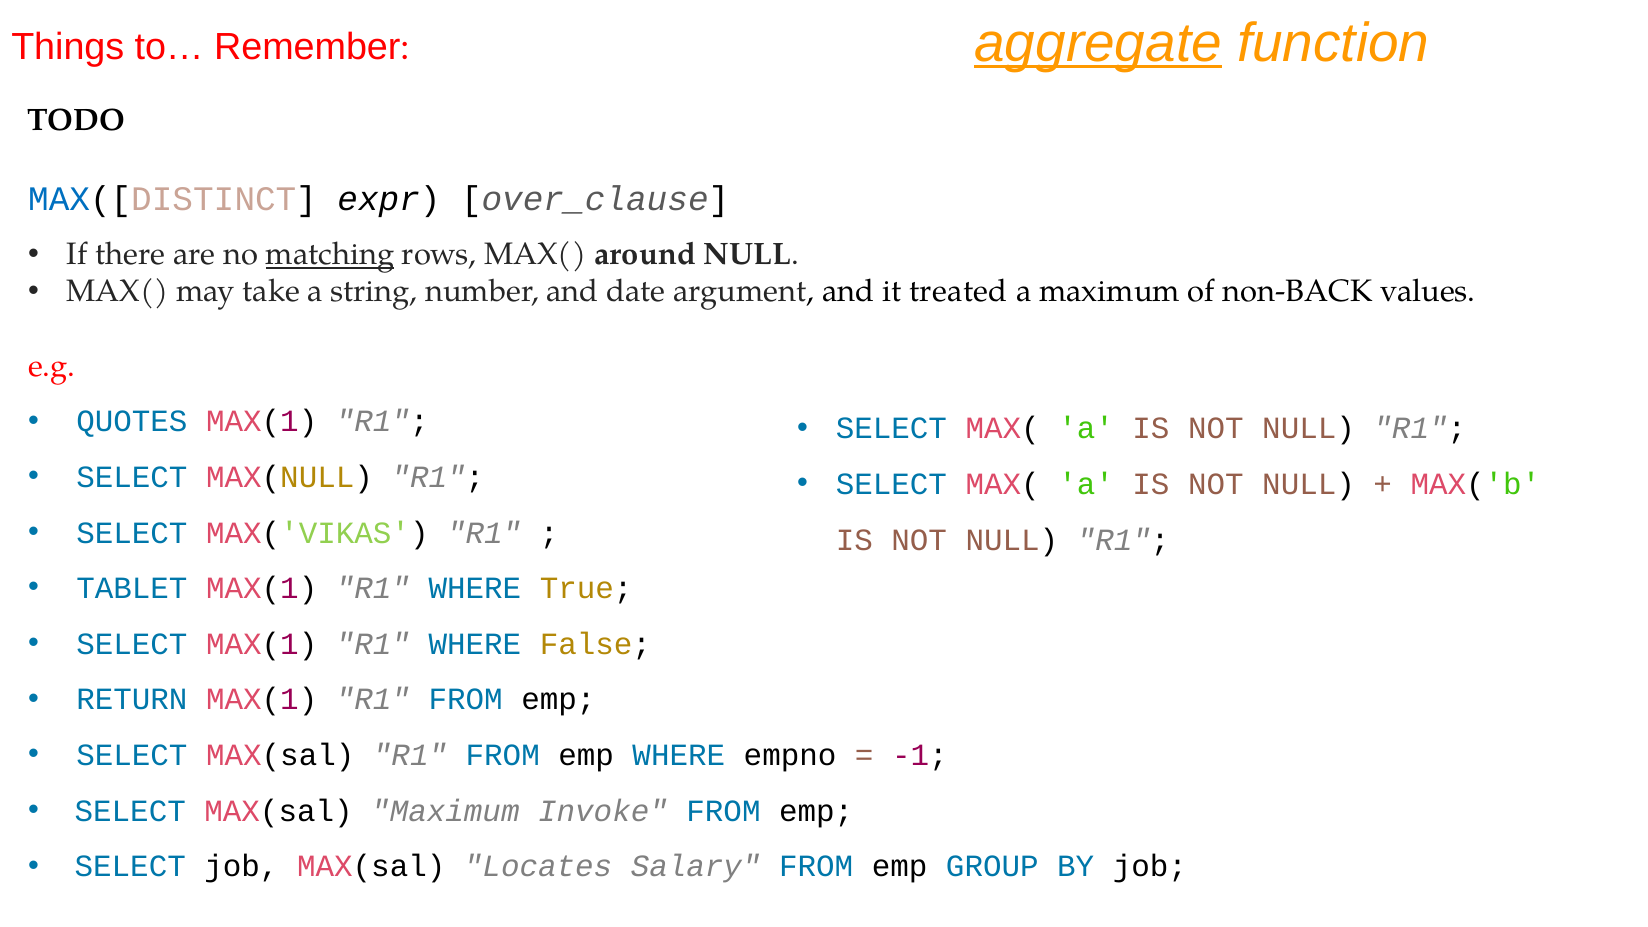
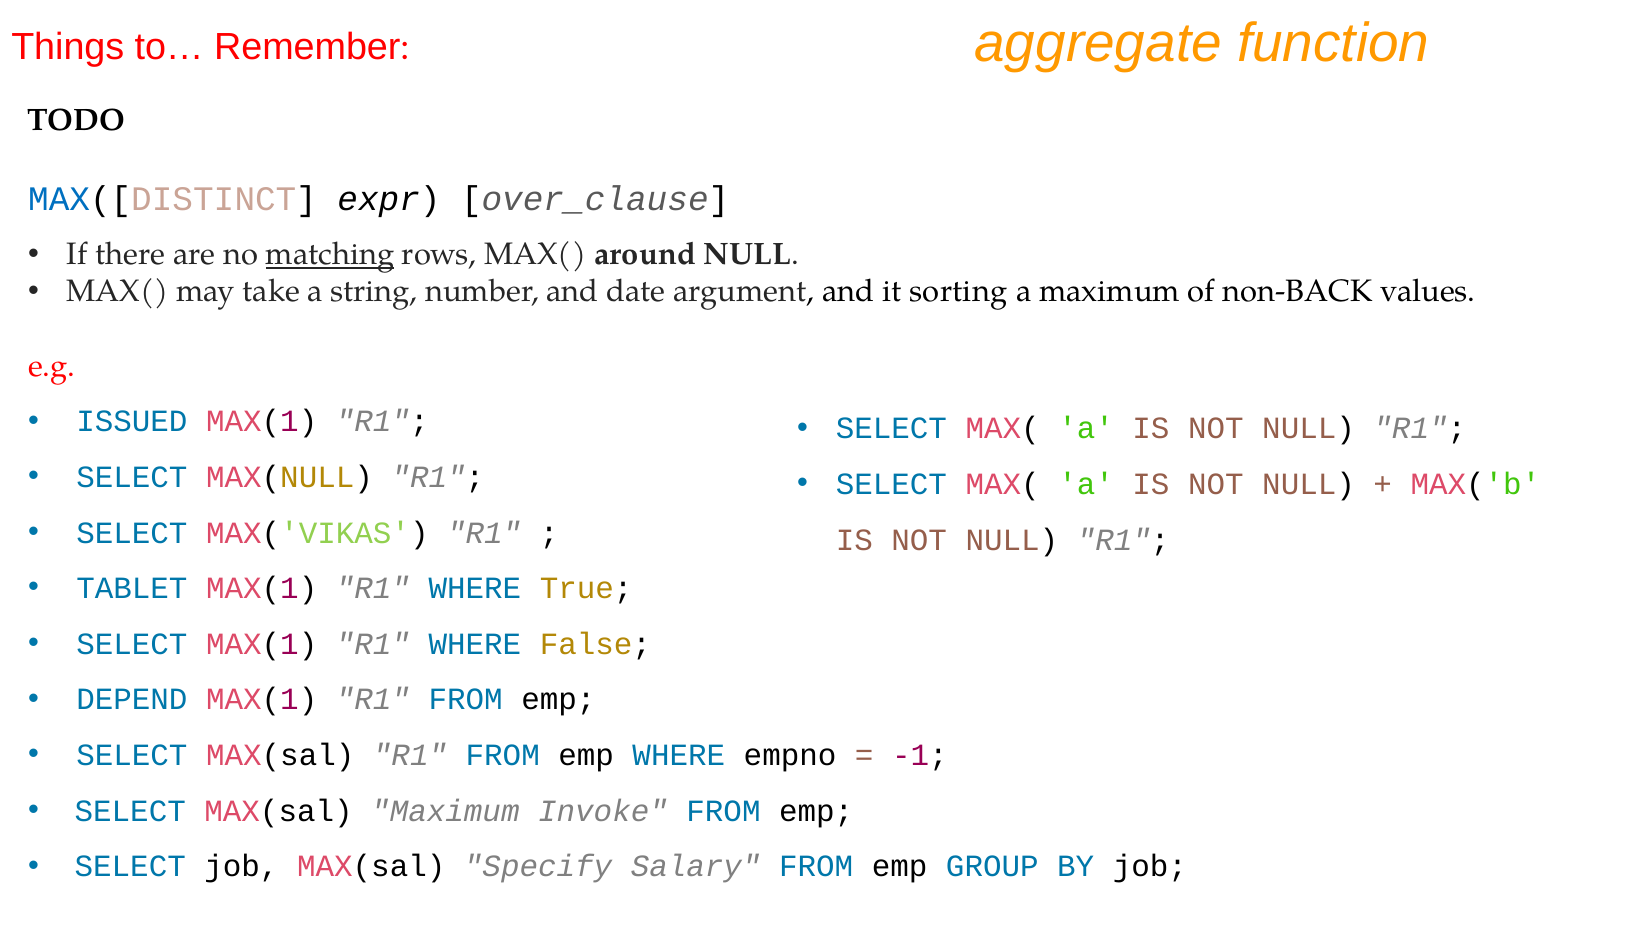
aggregate underline: present -> none
treated: treated -> sorting
QUOTES: QUOTES -> ISSUED
RETURN: RETURN -> DEPEND
Locates: Locates -> Specify
